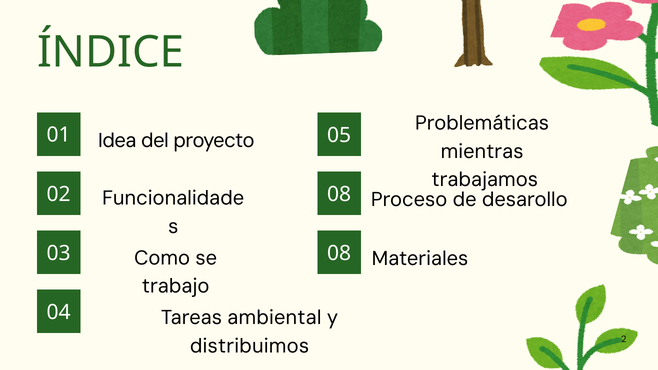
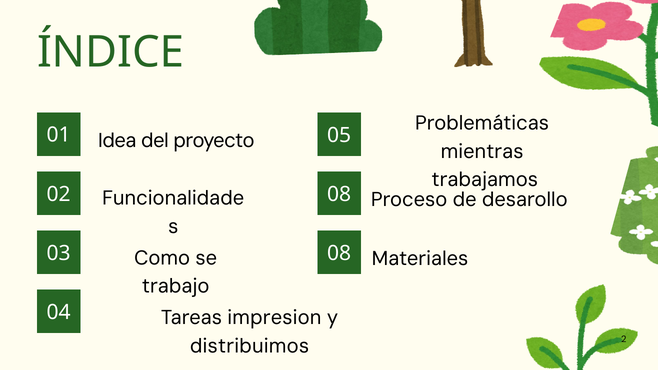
ambiental: ambiental -> impresion
